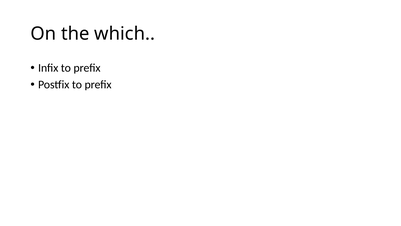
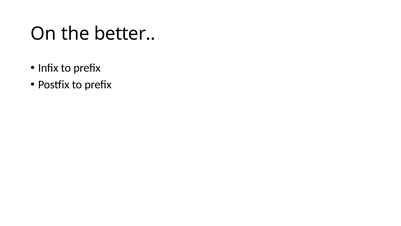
which: which -> better
